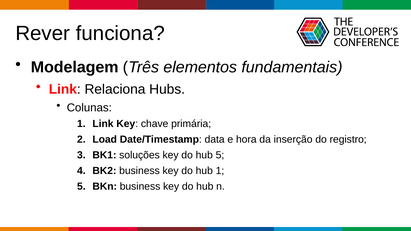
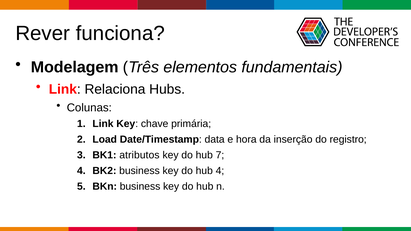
soluções: soluções -> atributos
hub 5: 5 -> 7
hub 1: 1 -> 4
